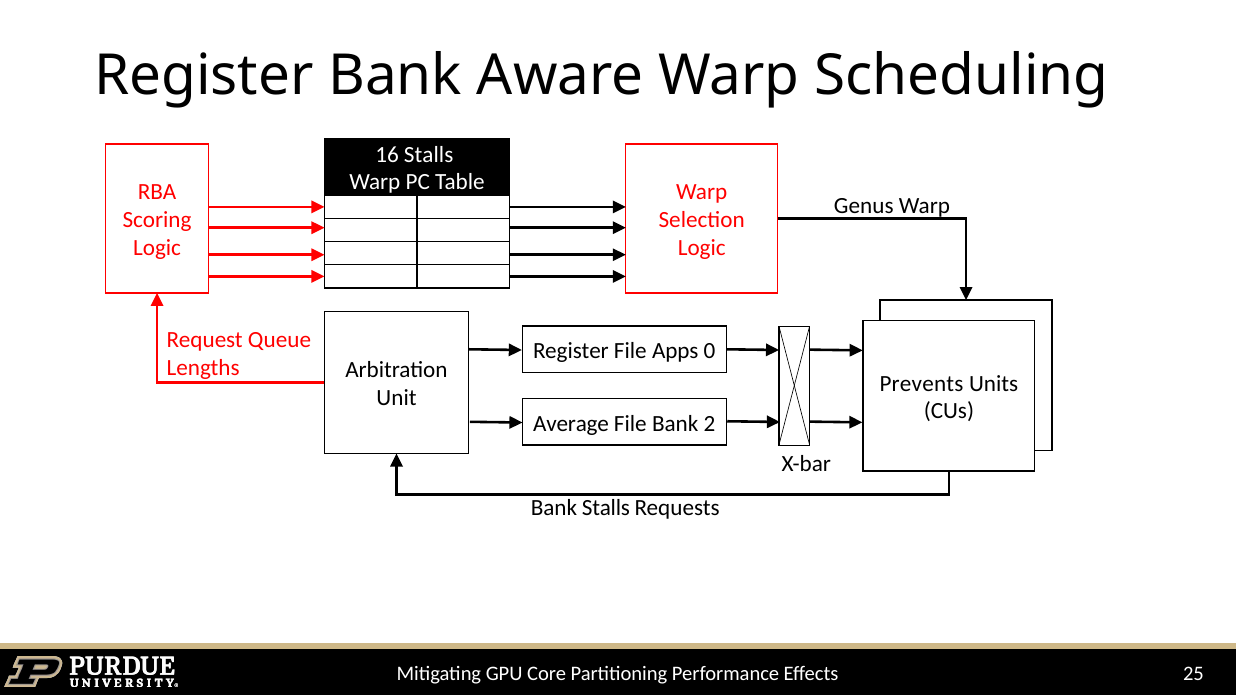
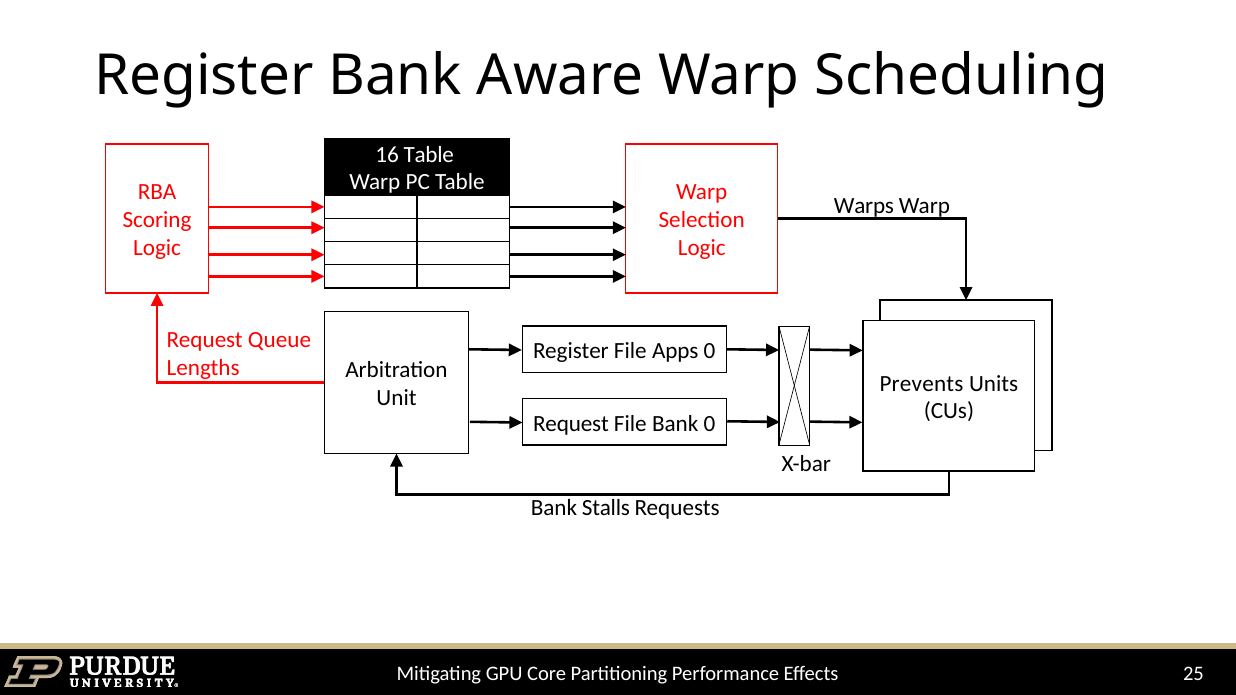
16 Stalls: Stalls -> Table
Genus: Genus -> Warps
Average at (571, 424): Average -> Request
Bank 2: 2 -> 0
